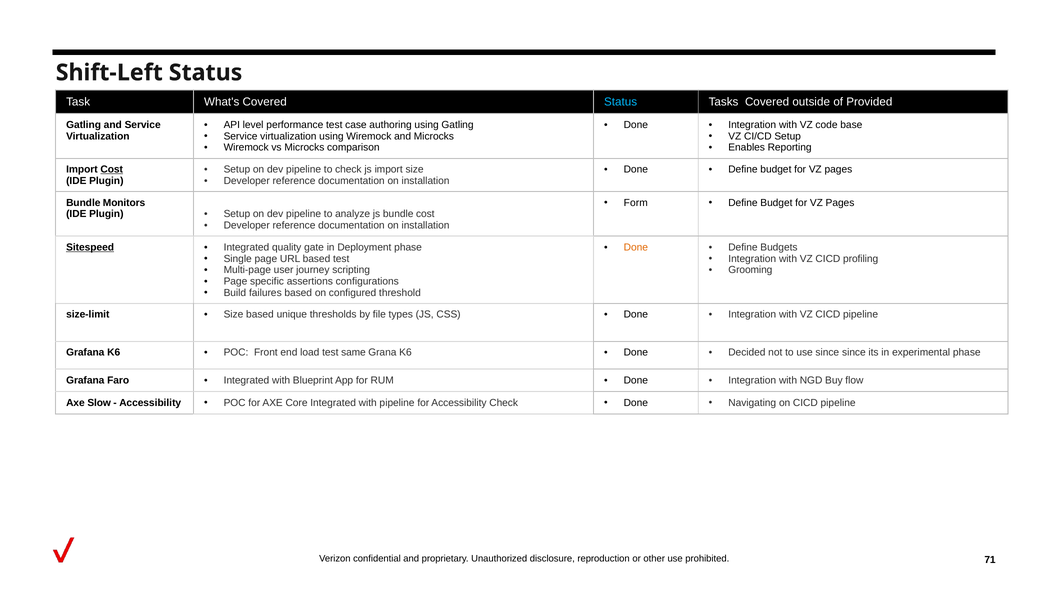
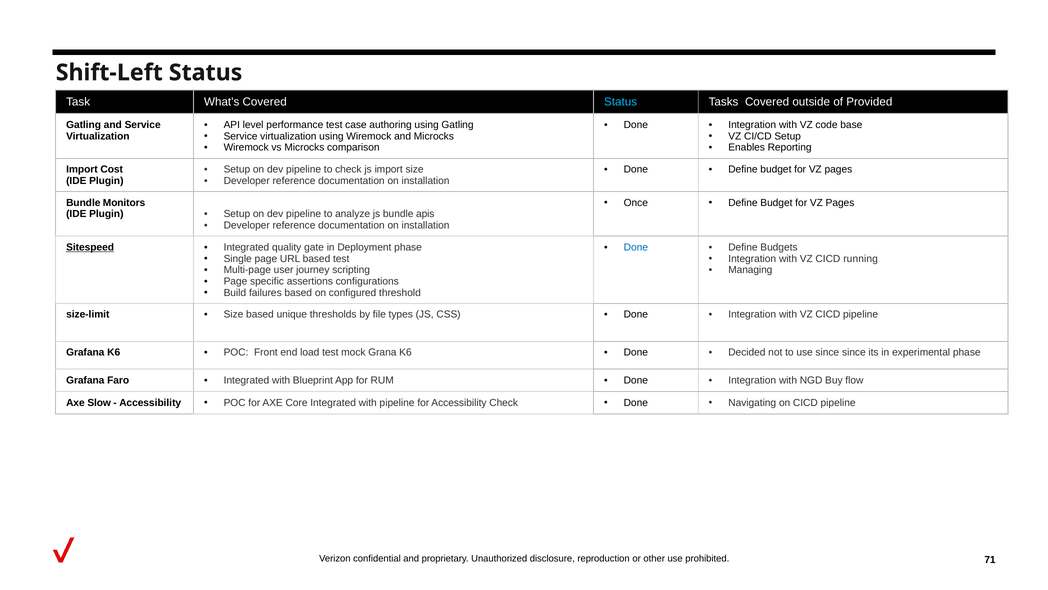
Cost at (112, 169) underline: present -> none
Form: Form -> Once
bundle cost: cost -> apis
Done at (636, 247) colour: orange -> blue
profiling: profiling -> running
Grooming: Grooming -> Managing
same: same -> mock
